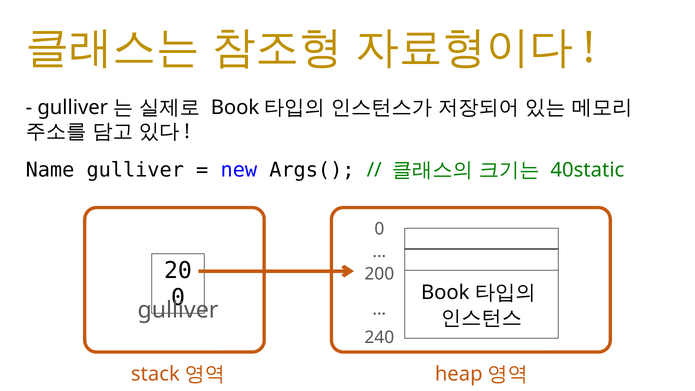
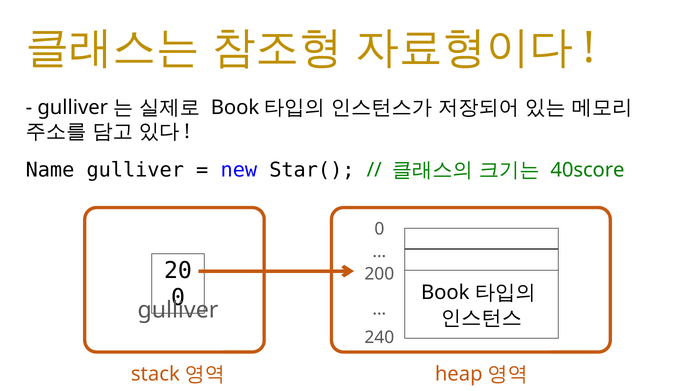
Args(: Args( -> Star(
40static: 40static -> 40score
